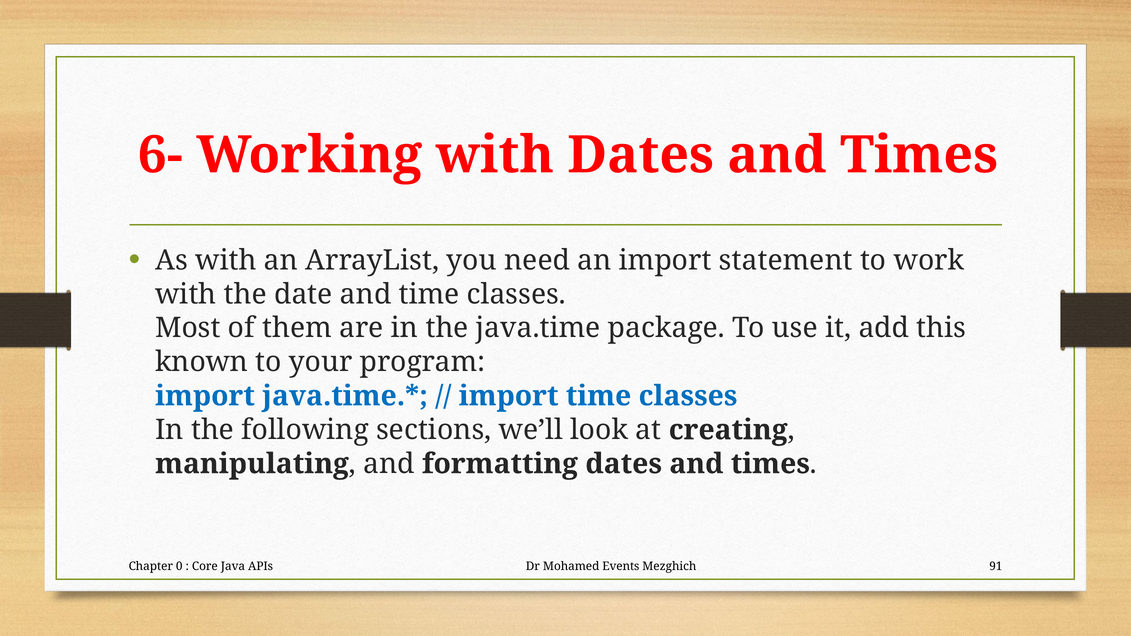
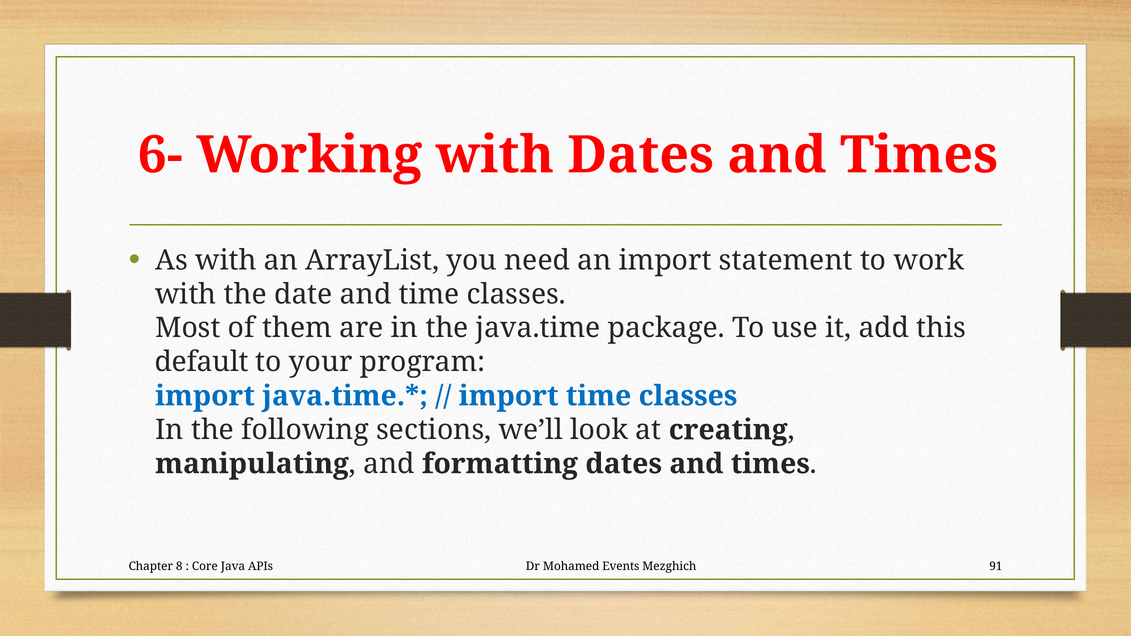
known: known -> default
0: 0 -> 8
